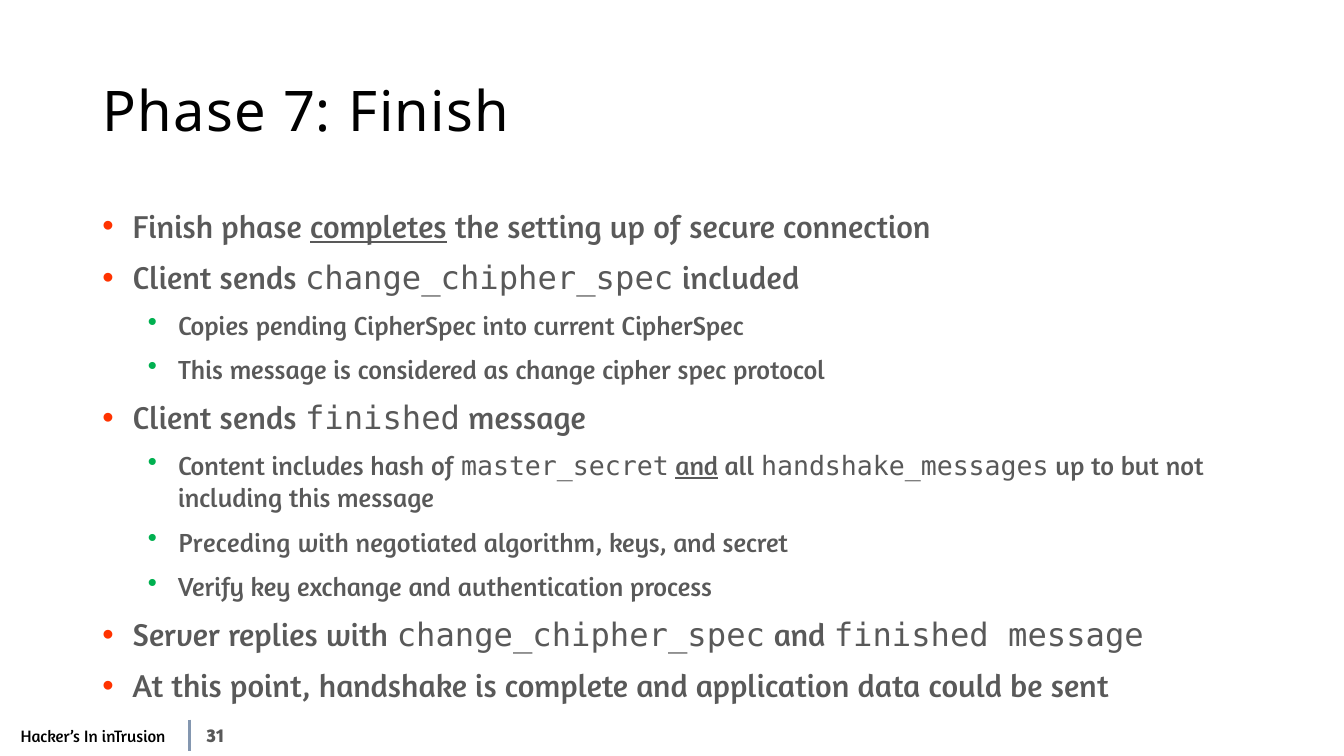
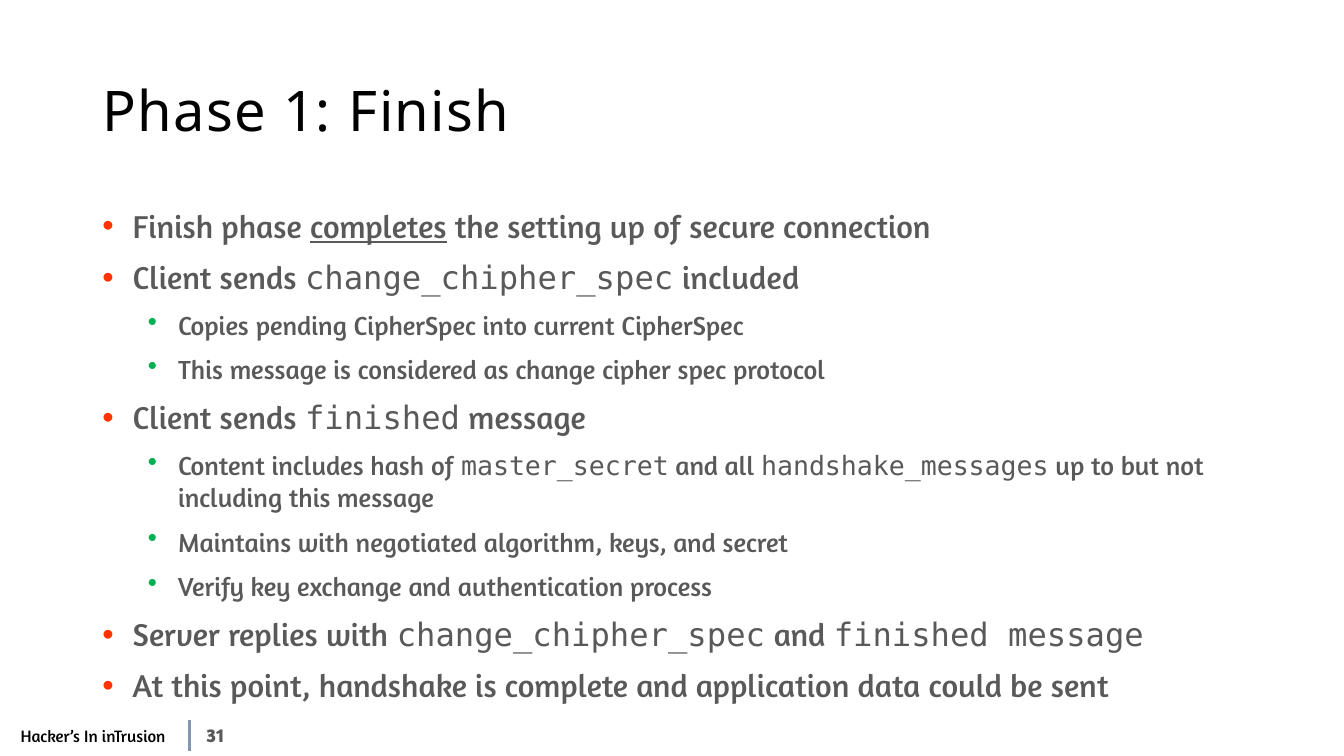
7: 7 -> 1
and at (697, 467) underline: present -> none
Preceding: Preceding -> Maintains
